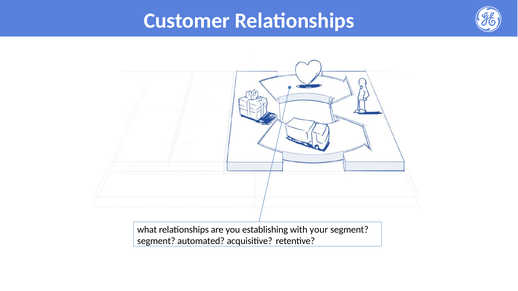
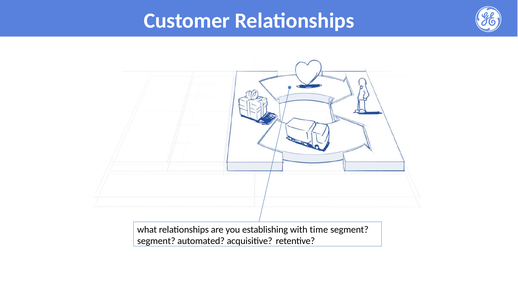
your: your -> time
